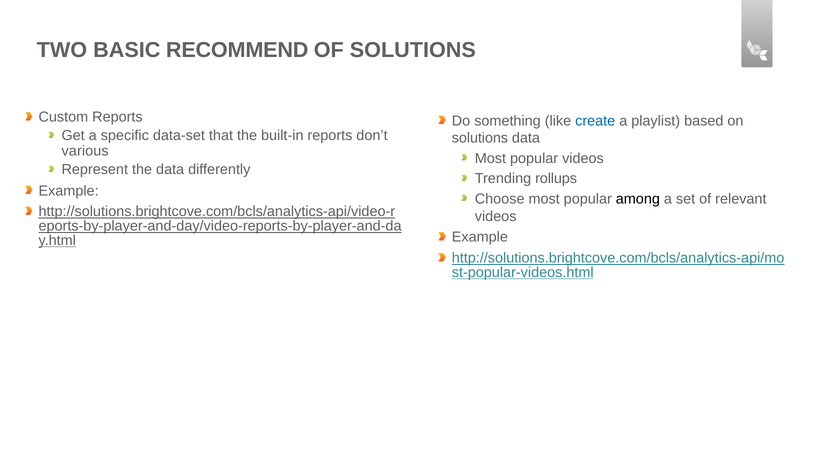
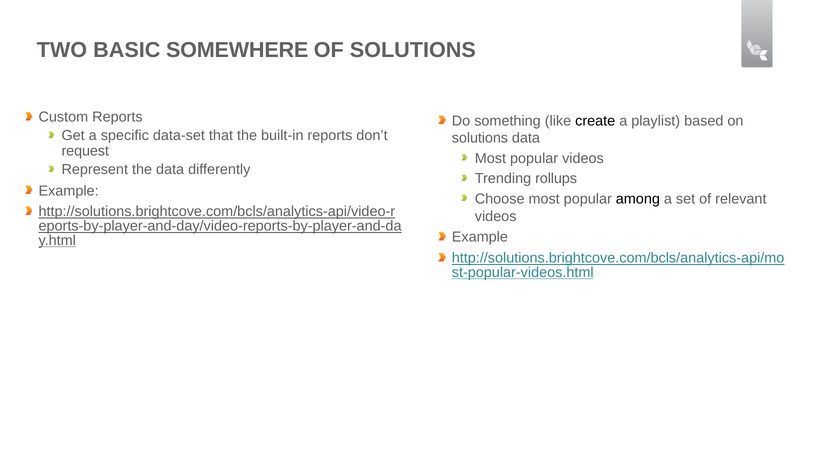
RECOMMEND: RECOMMEND -> SOMEWHERE
create colour: blue -> black
various: various -> request
